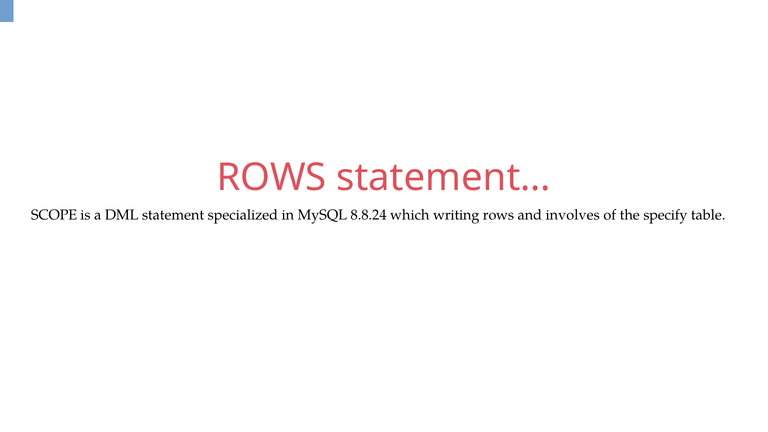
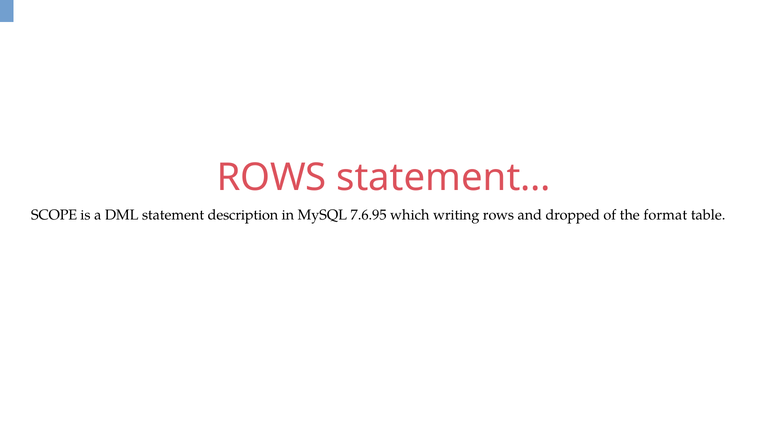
specialized: specialized -> description
8.8.24: 8.8.24 -> 7.6.95
involves: involves -> dropped
specify: specify -> format
